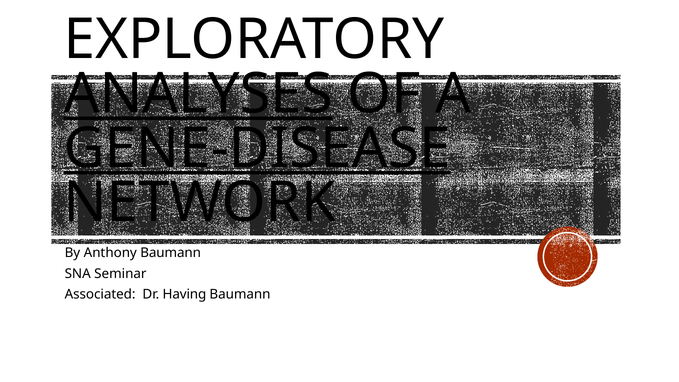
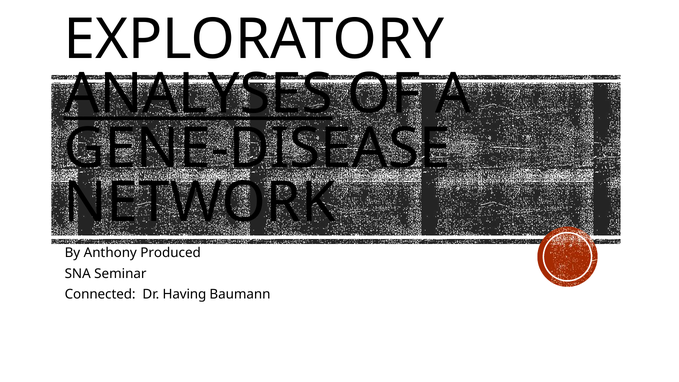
GENE-DISEASE underline: present -> none
Anthony Baumann: Baumann -> Produced
Associated: Associated -> Connected
